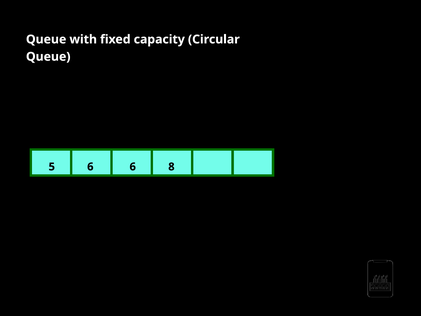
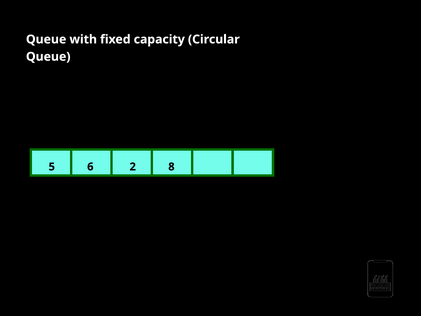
6 6: 6 -> 2
